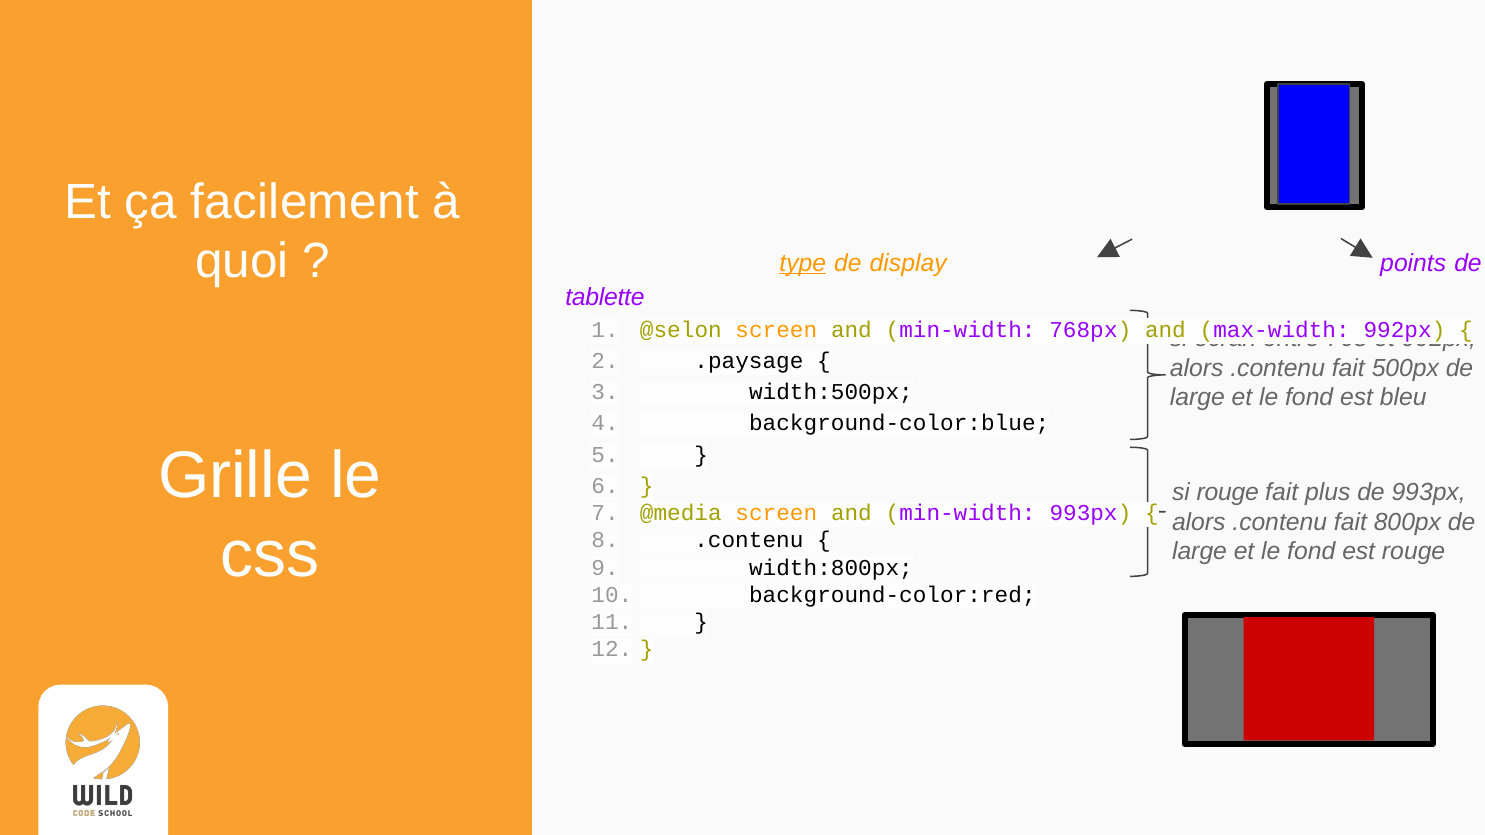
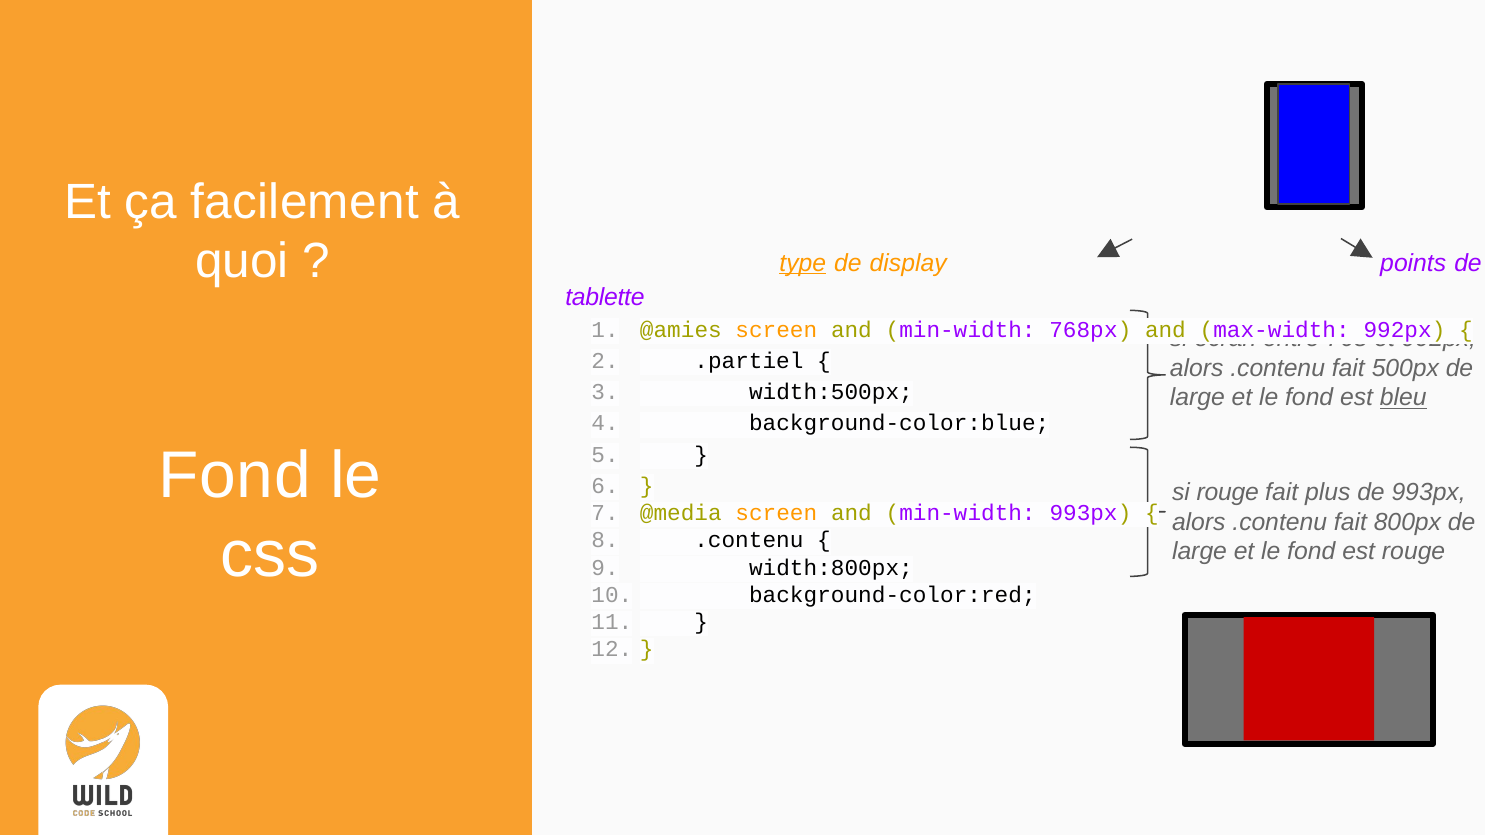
@selon: @selon -> @amies
.paysage: .paysage -> .partiel
bleu underline: none -> present
Grille at (235, 476): Grille -> Fond
